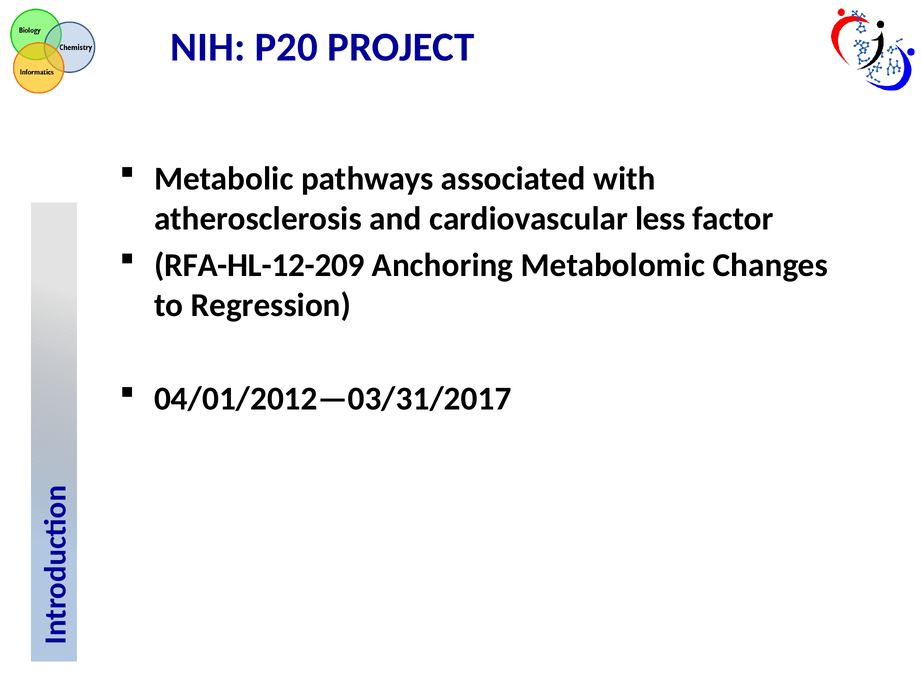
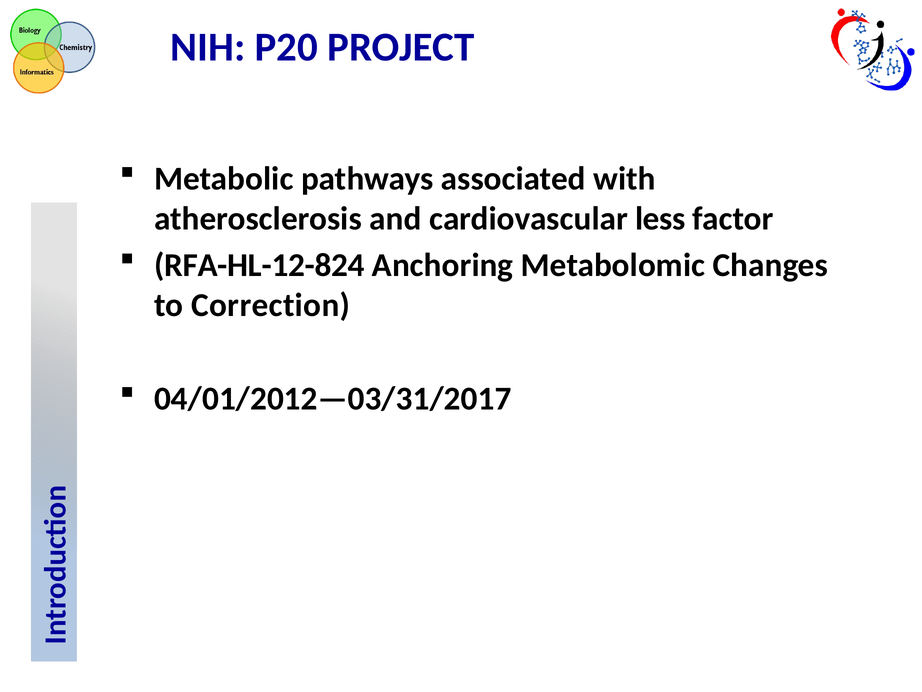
RFA-HL-12-209: RFA-HL-12-209 -> RFA-HL-12-824
Regression: Regression -> Correction
